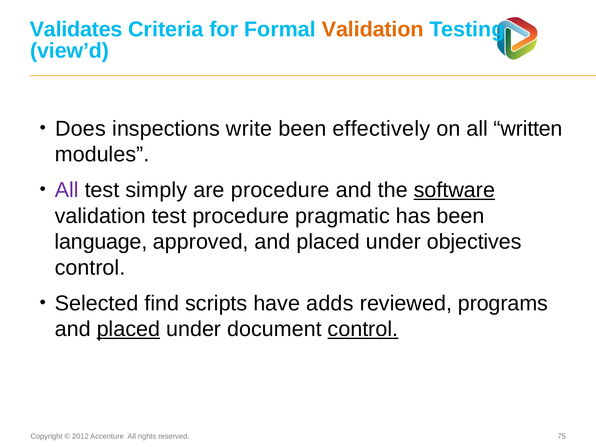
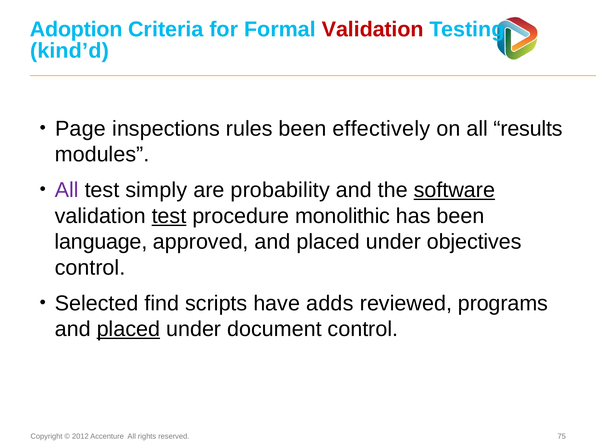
Validates: Validates -> Adoption
Validation at (373, 29) colour: orange -> red
view’d: view’d -> kind’d
Does: Does -> Page
write: write -> rules
written: written -> results
are procedure: procedure -> probability
test at (169, 216) underline: none -> present
pragmatic: pragmatic -> monolithic
control at (363, 329) underline: present -> none
